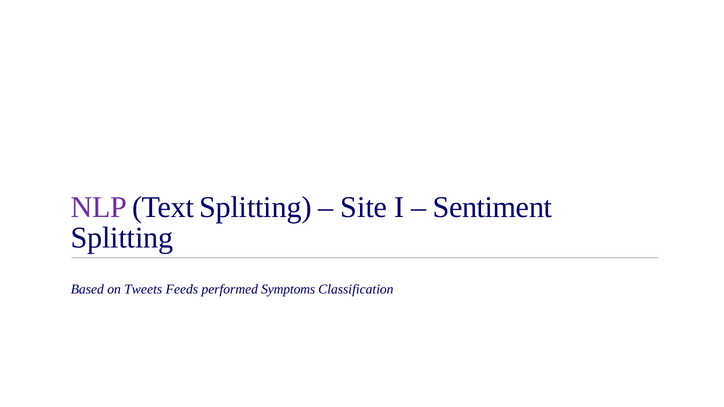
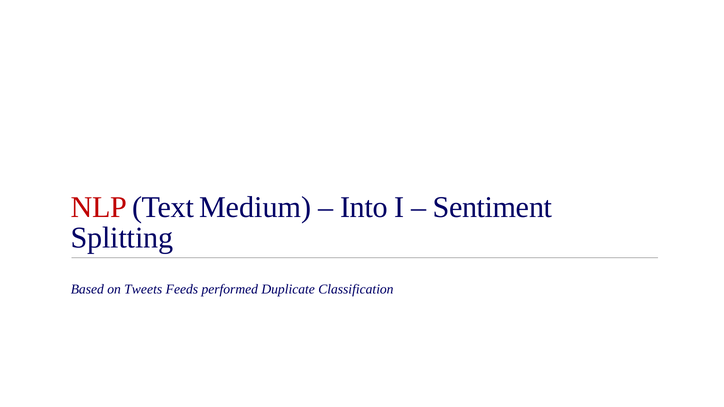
NLP colour: purple -> red
Text Splitting: Splitting -> Medium
Site: Site -> Into
Symptoms: Symptoms -> Duplicate
